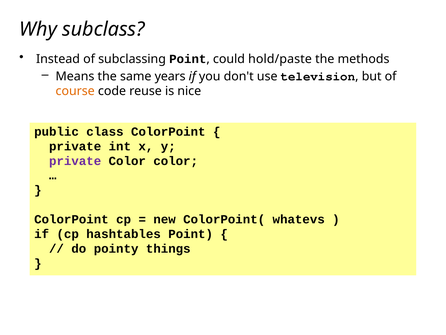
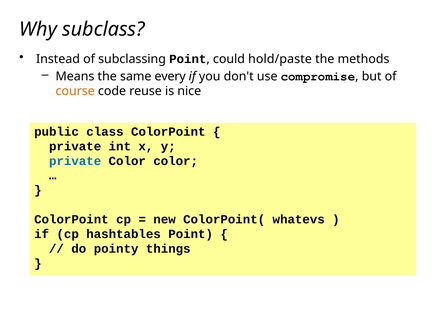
years: years -> every
television: television -> compromise
private at (75, 161) colour: purple -> blue
